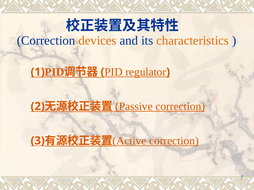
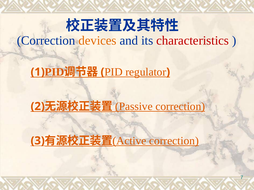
characteristics colour: orange -> red
